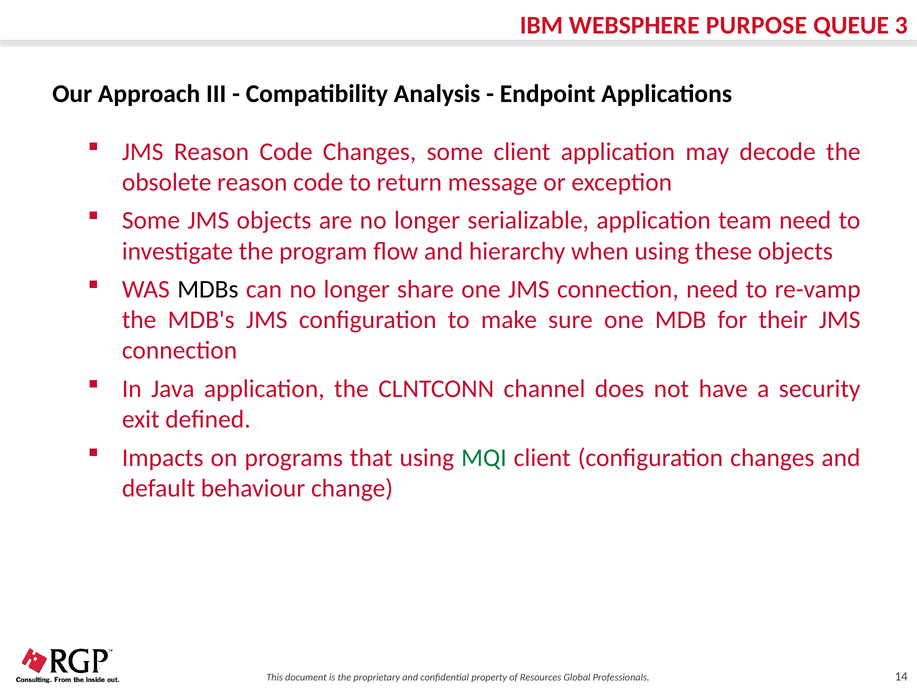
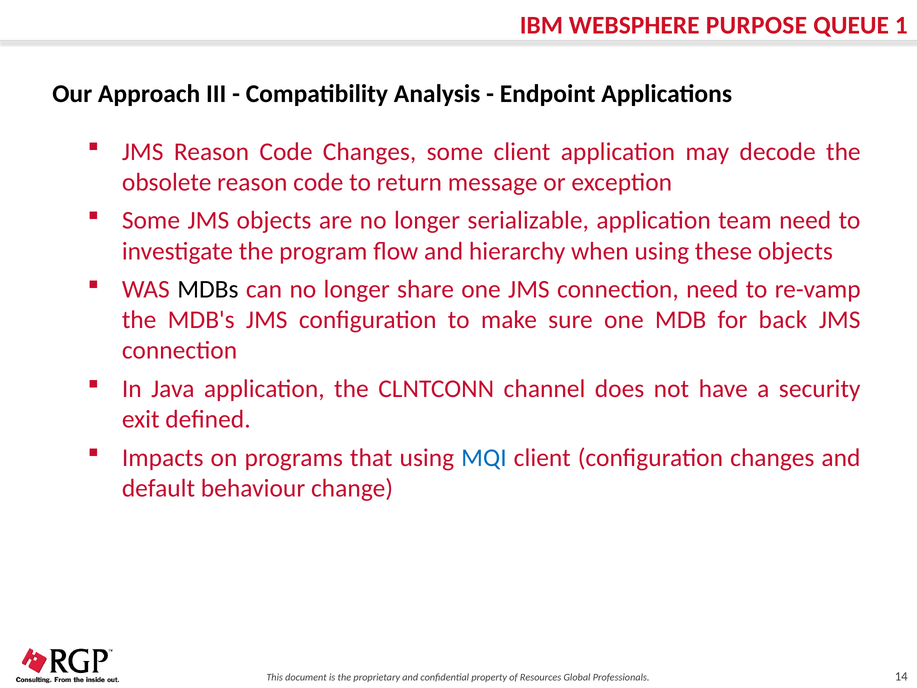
3: 3 -> 1
their: their -> back
MQI colour: green -> blue
